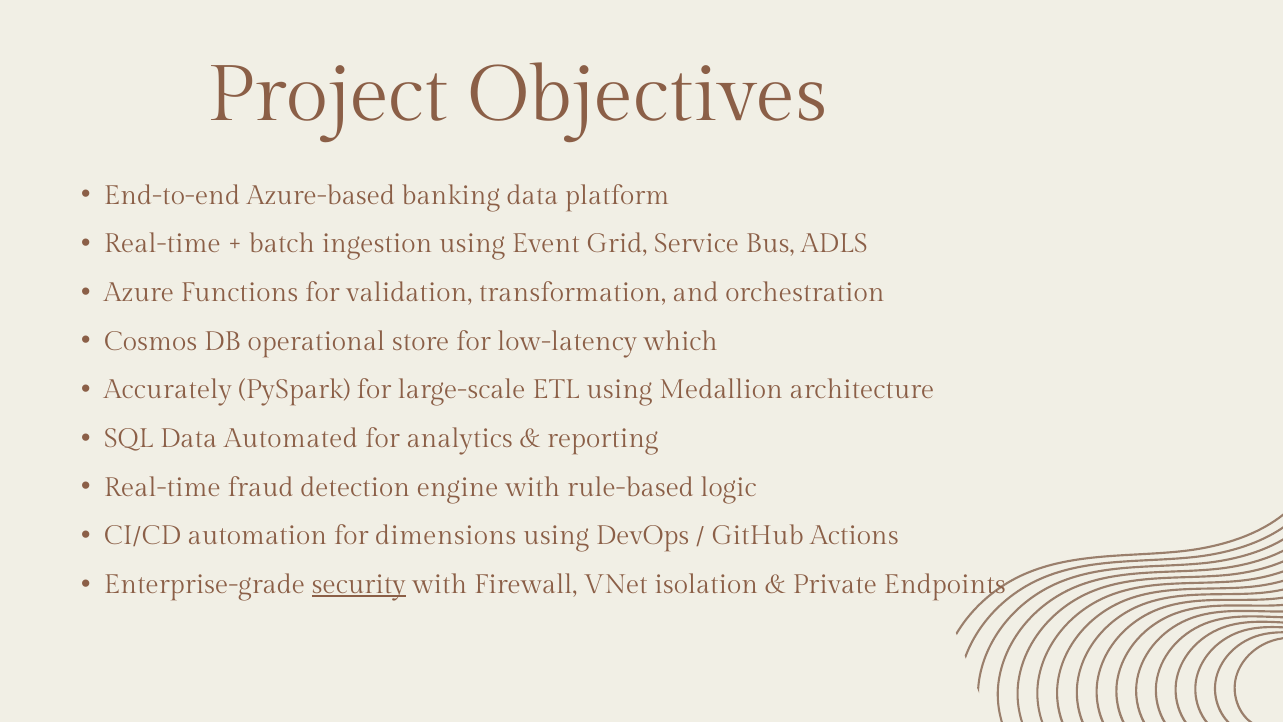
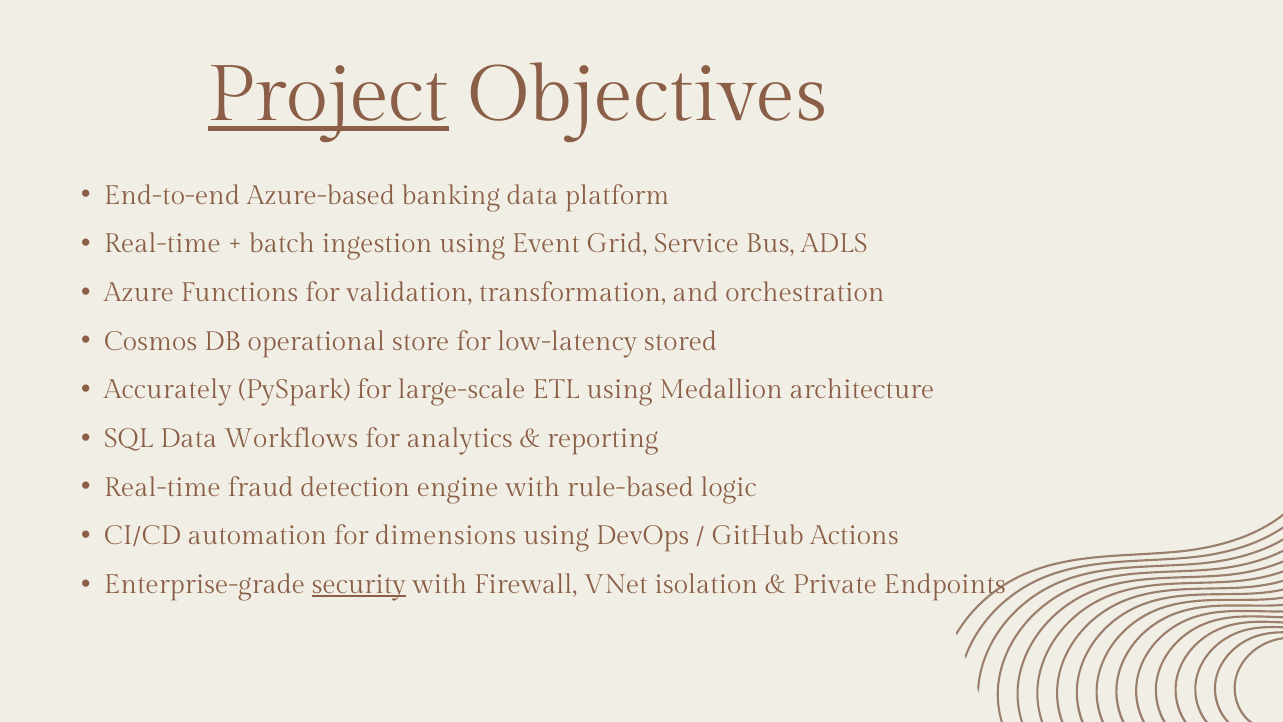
Project underline: none -> present
which: which -> stored
Automated: Automated -> Workflows
